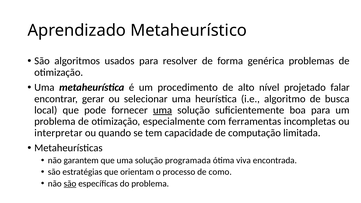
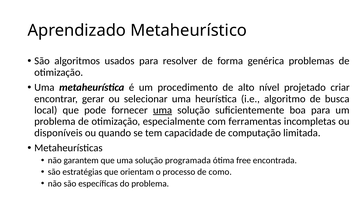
falar: falar -> criar
interpretar: interpretar -> disponíveis
viva: viva -> free
são at (70, 184) underline: present -> none
